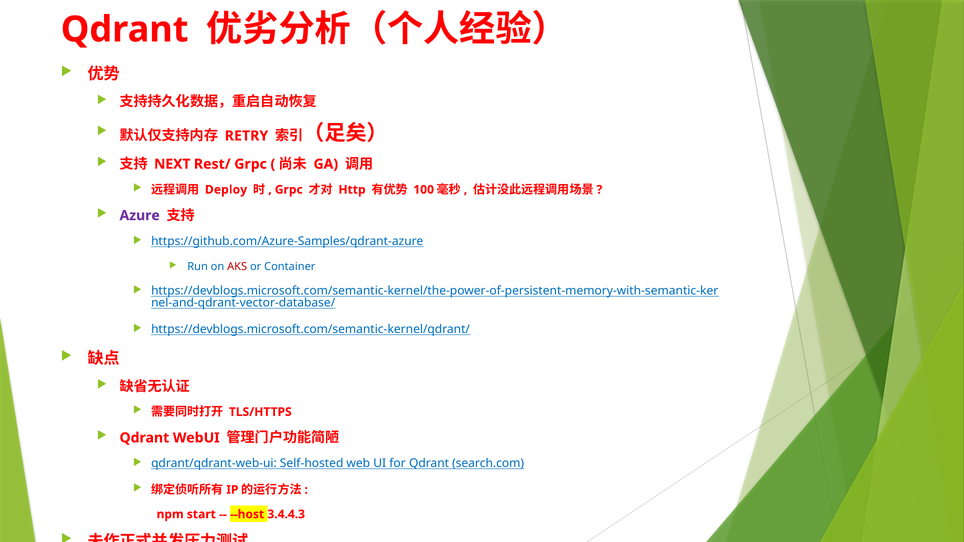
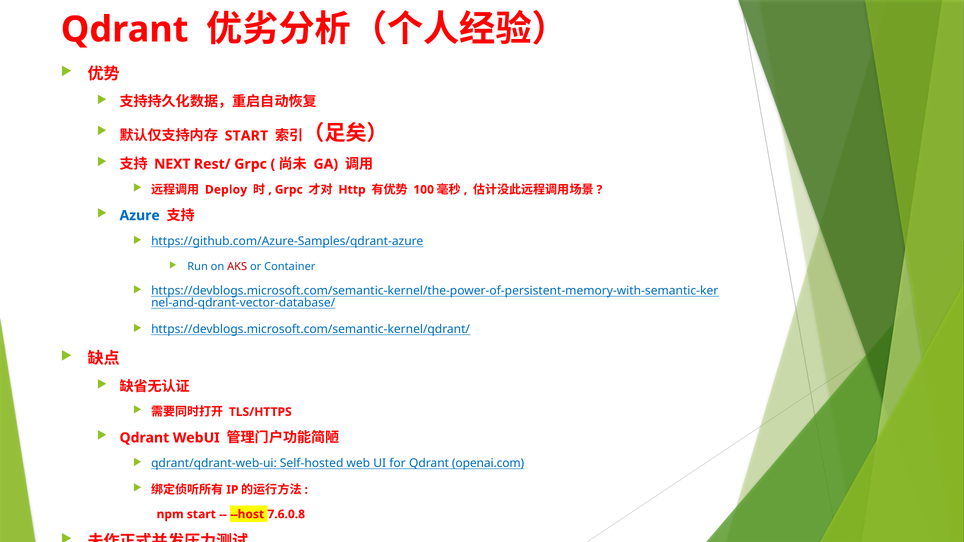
RETRY at (246, 136): RETRY -> START
Azure colour: purple -> blue
search.com: search.com -> openai.com
3.4.4.3: 3.4.4.3 -> 7.6.0.8
